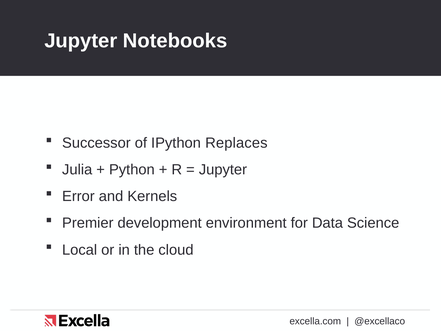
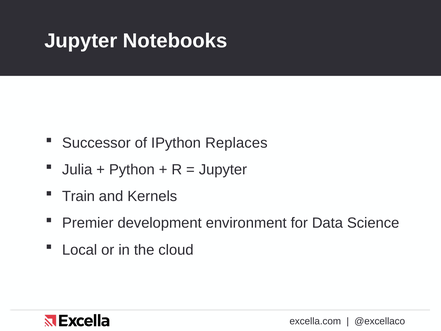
Error: Error -> Train
